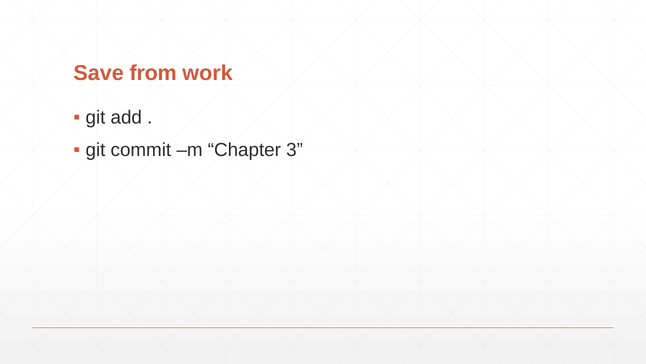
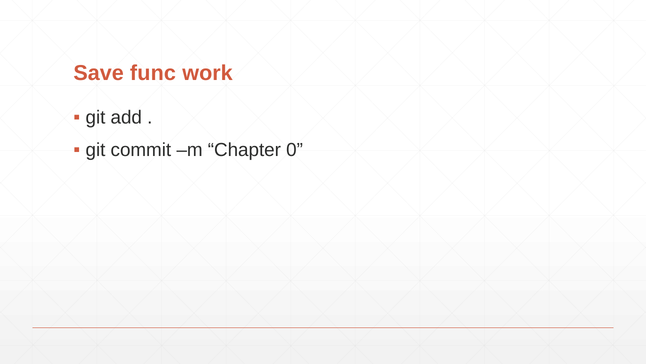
from: from -> func
3: 3 -> 0
